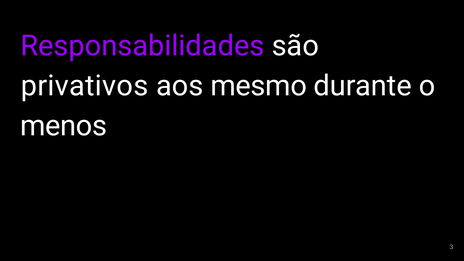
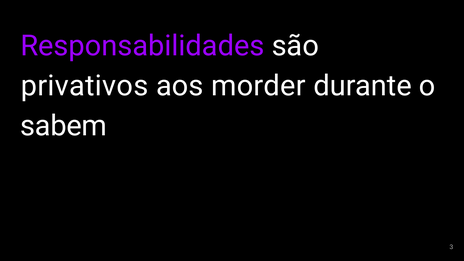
mesmo: mesmo -> morder
menos: menos -> sabem
